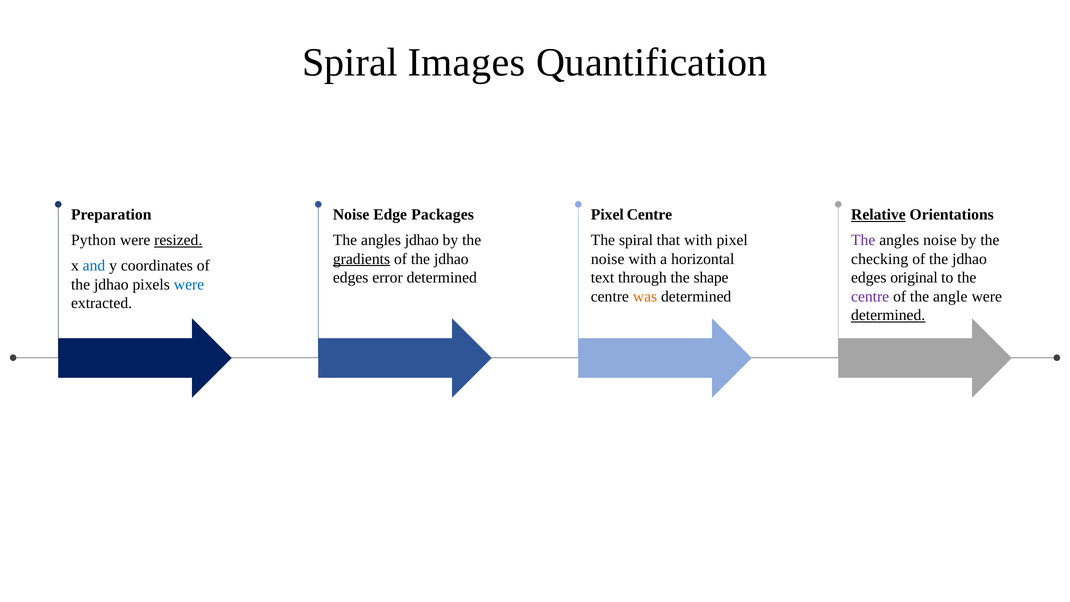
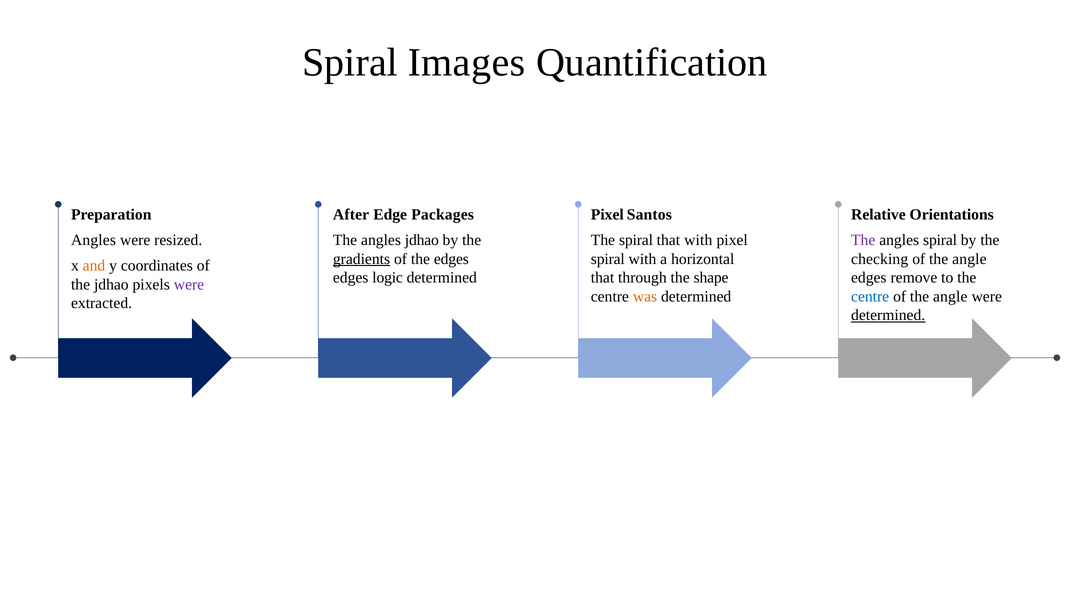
Noise at (351, 215): Noise -> After
Pixel Centre: Centre -> Santos
Relative underline: present -> none
Python at (94, 240): Python -> Angles
resized underline: present -> none
angles noise: noise -> spiral
jdhao at (451, 259): jdhao -> edges
noise at (608, 259): noise -> spiral
jdhao at (970, 259): jdhao -> angle
and colour: blue -> orange
error: error -> logic
text at (603, 278): text -> that
original: original -> remove
were at (189, 284) colour: blue -> purple
centre at (870, 296) colour: purple -> blue
